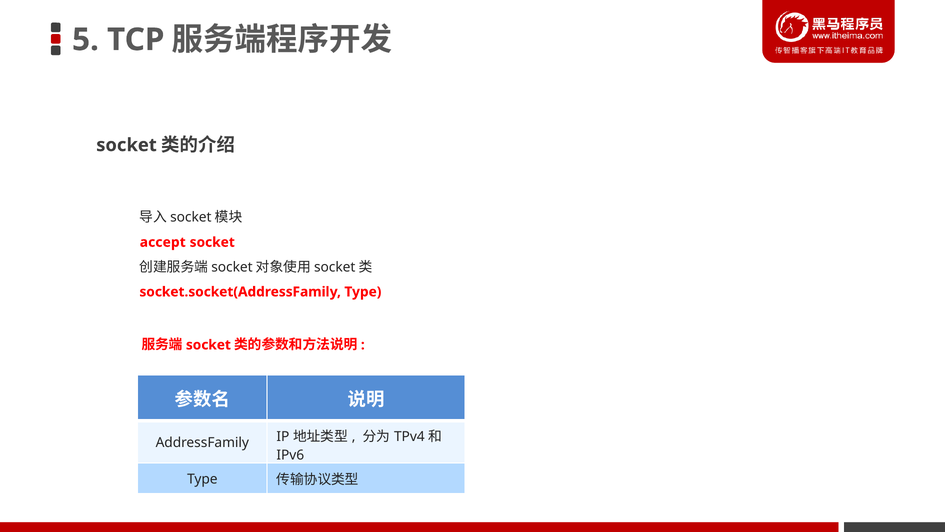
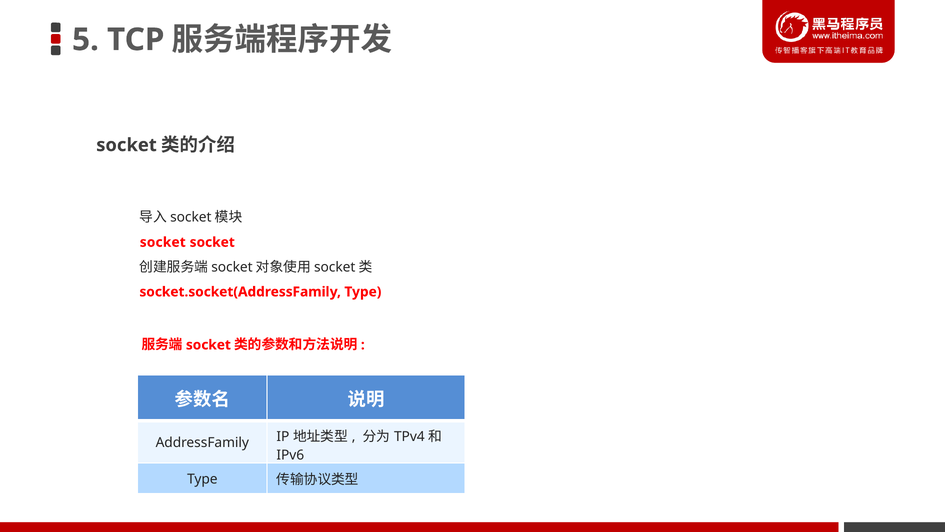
accept at (163, 242): accept -> socket
